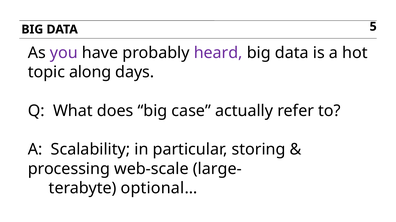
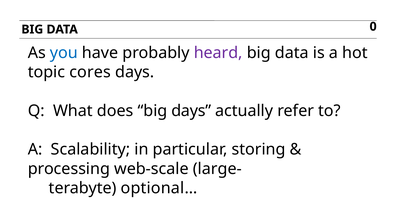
5: 5 -> 0
you colour: purple -> blue
along: along -> cores
big case: case -> days
